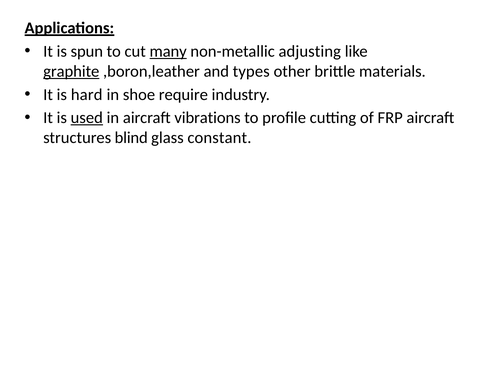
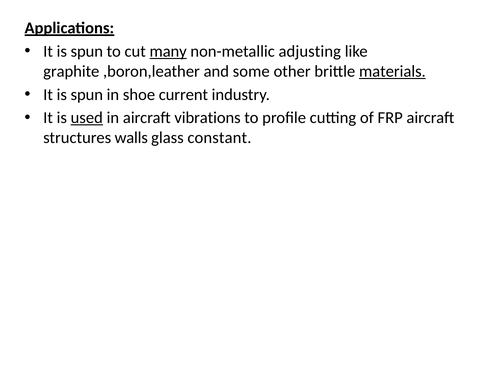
graphite underline: present -> none
types: types -> some
materials underline: none -> present
hard at (87, 94): hard -> spun
require: require -> current
blind: blind -> walls
